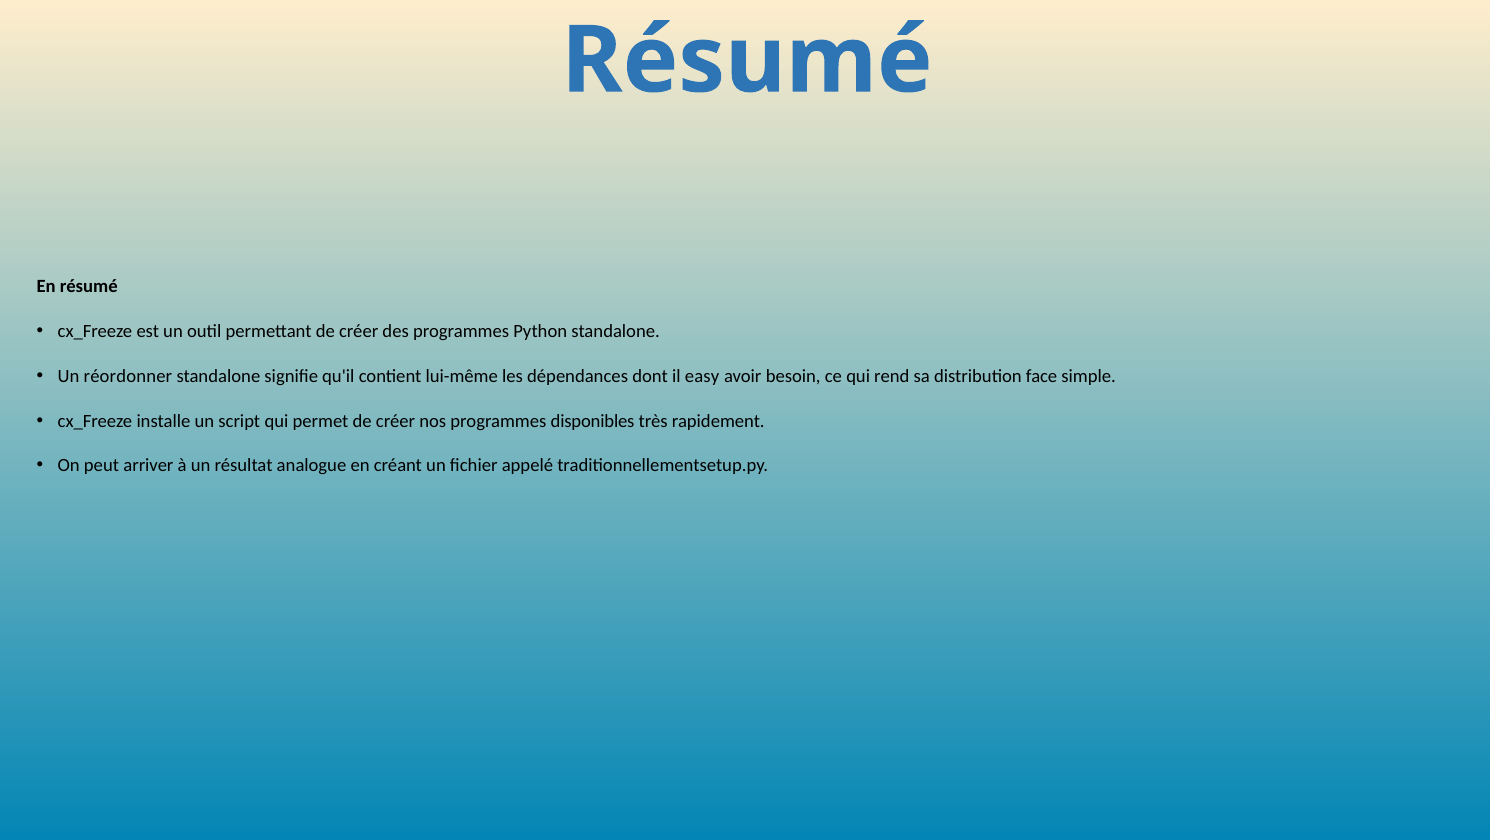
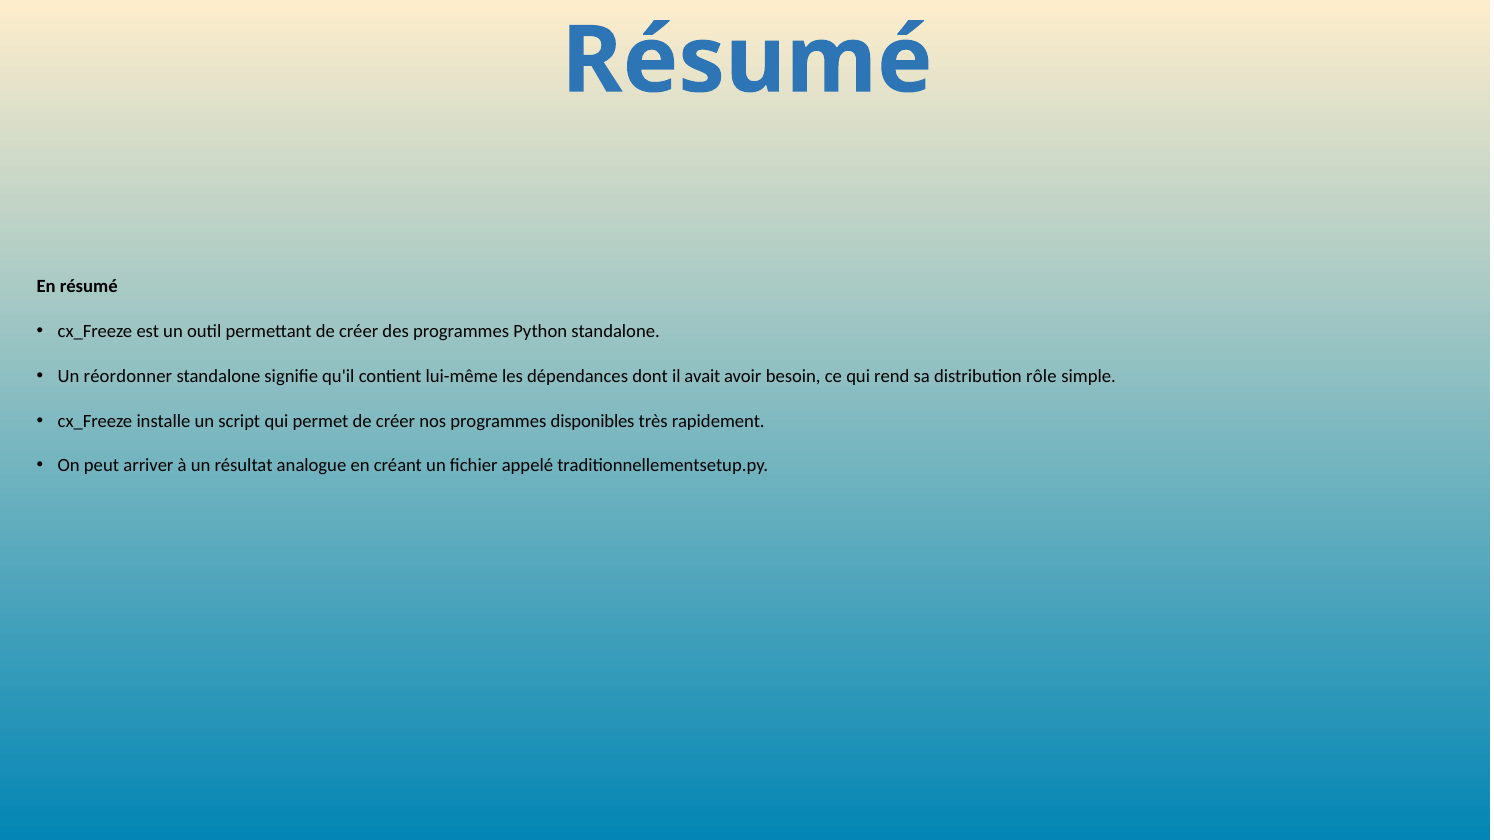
easy: easy -> avait
face: face -> rôle
